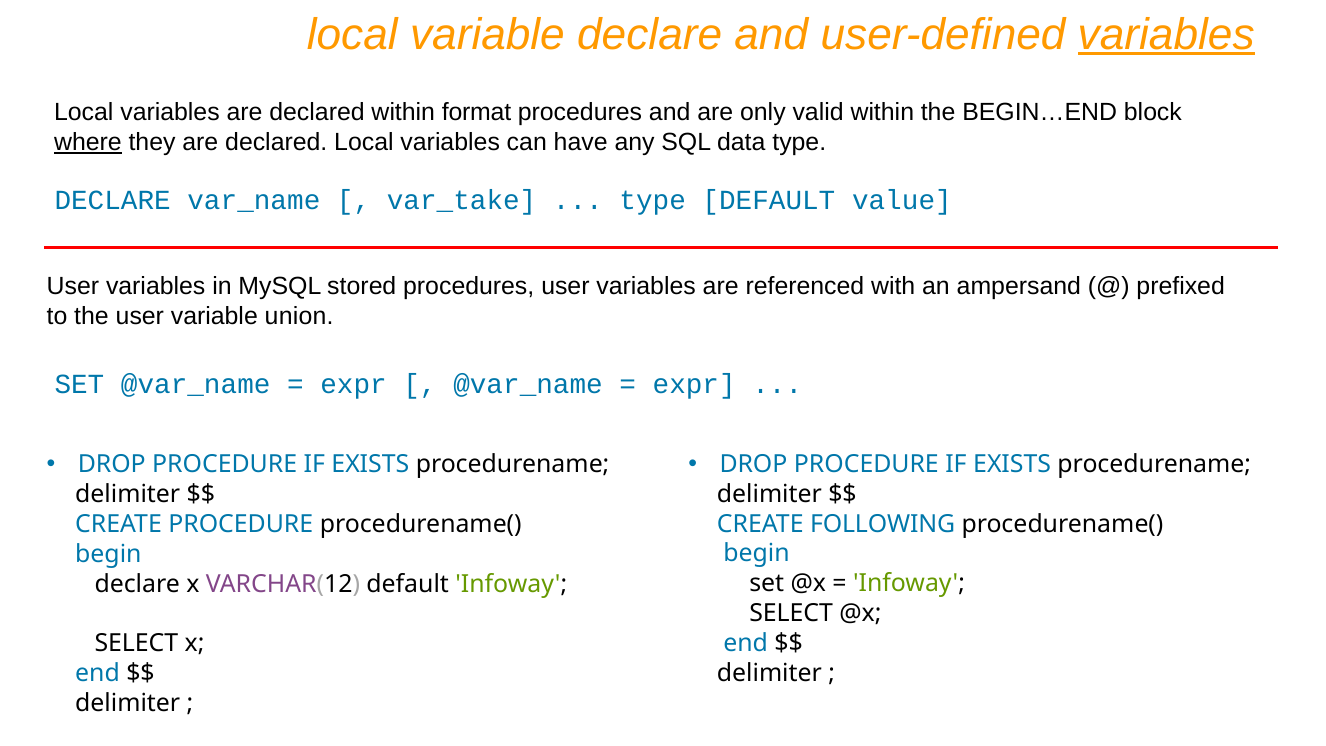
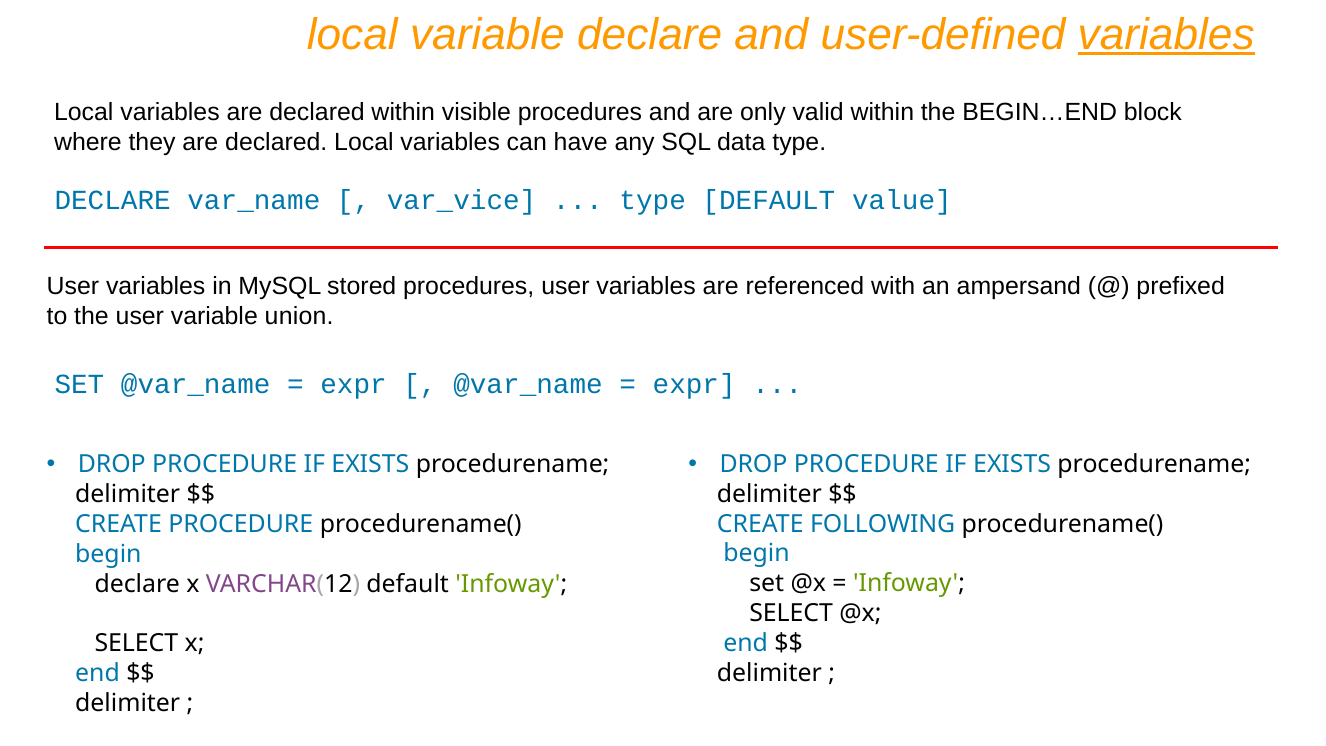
format: format -> visible
where underline: present -> none
var_take: var_take -> var_vice
